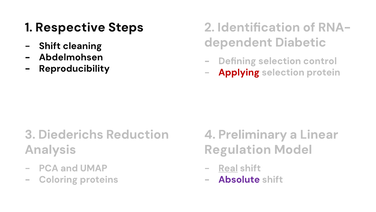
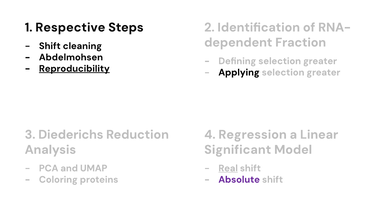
Diabetic: Diabetic -> Fraction
Defining selection control: control -> greater
Reproducibility underline: none -> present
Applying colour: red -> black
protein at (323, 72): protein -> greater
Preliminary: Preliminary -> Regression
Regulation: Regulation -> Significant
